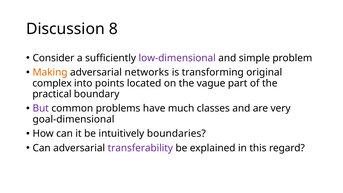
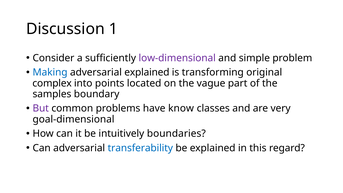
8: 8 -> 1
Making colour: orange -> blue
adversarial networks: networks -> explained
practical: practical -> samples
much: much -> know
transferability colour: purple -> blue
